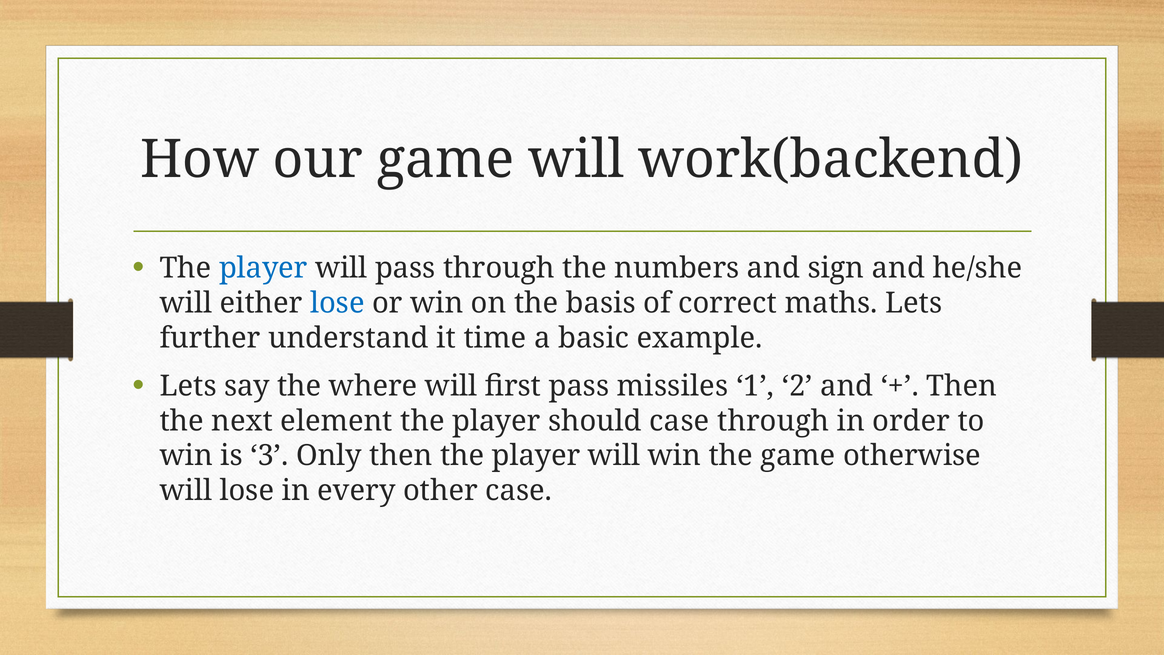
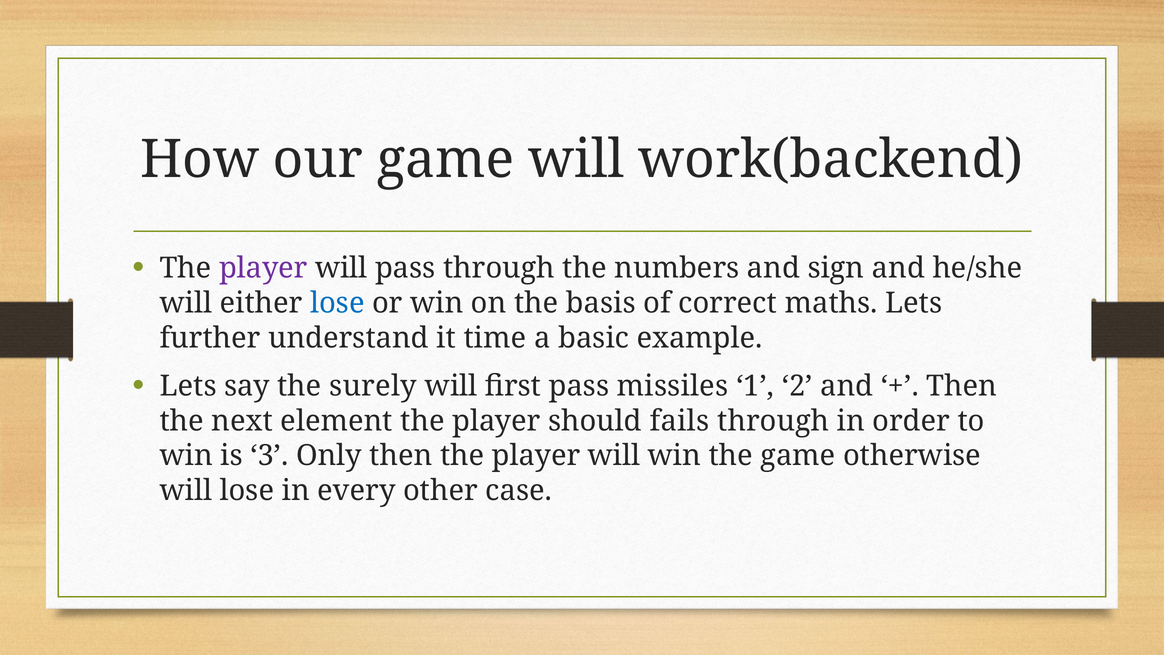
player at (263, 268) colour: blue -> purple
where: where -> surely
should case: case -> fails
